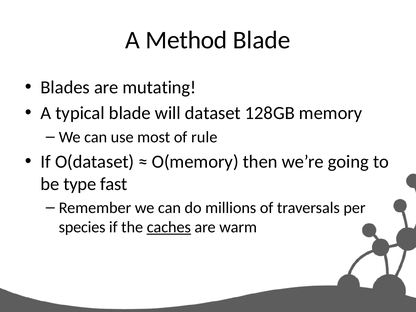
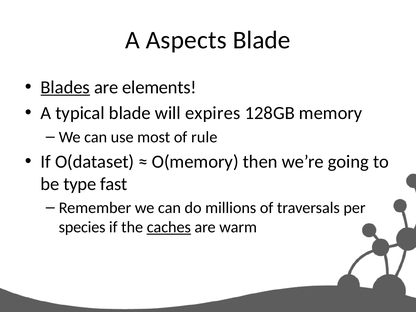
Method: Method -> Aspects
Blades underline: none -> present
mutating: mutating -> elements
dataset: dataset -> expires
